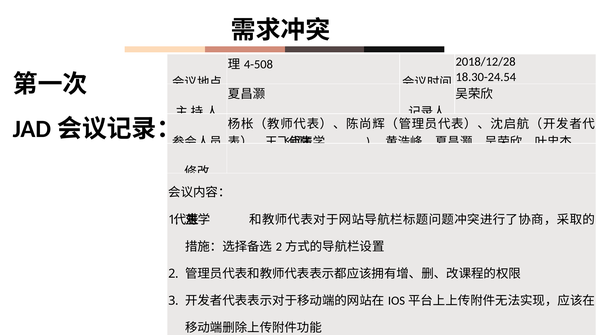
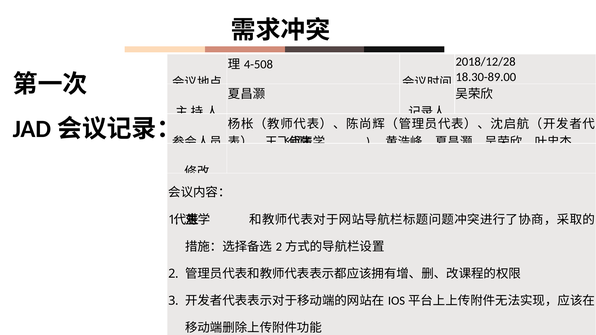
18.30-24.54: 18.30-24.54 -> 18.30-89.00
